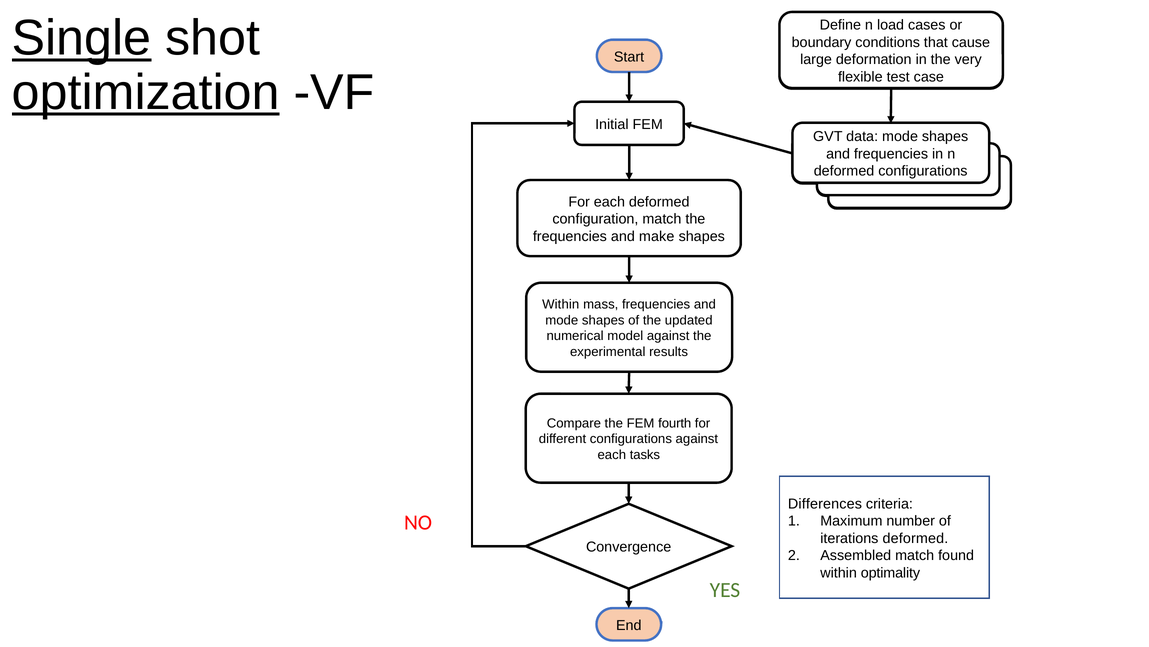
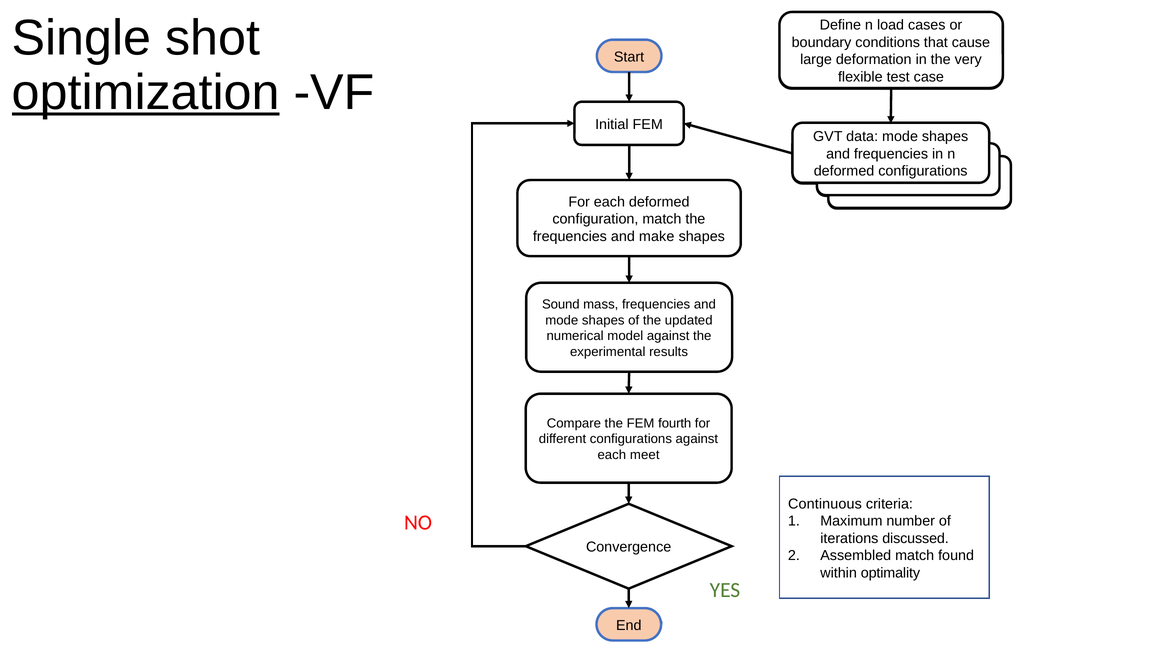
Single underline: present -> none
Within at (561, 304): Within -> Sound
tasks: tasks -> meet
Differences: Differences -> Continuous
iterations deformed: deformed -> discussed
